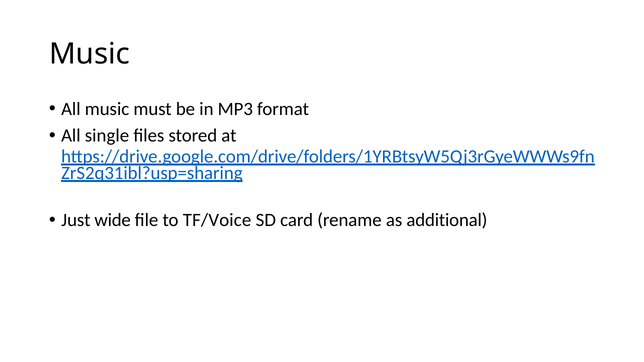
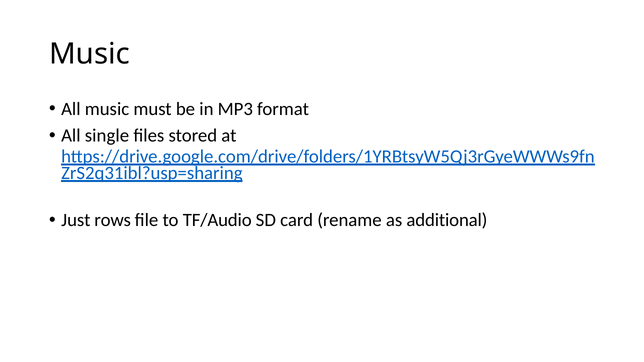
wide: wide -> rows
TF/Voice: TF/Voice -> TF/Audio
